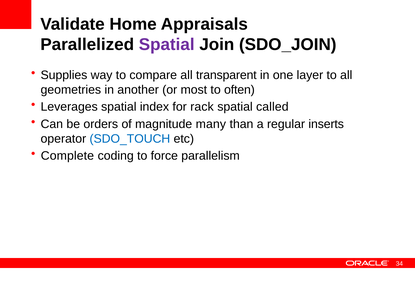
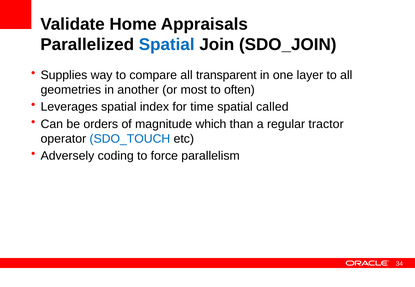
Spatial at (167, 45) colour: purple -> blue
rack: rack -> time
many: many -> which
inserts: inserts -> tractor
Complete: Complete -> Adversely
